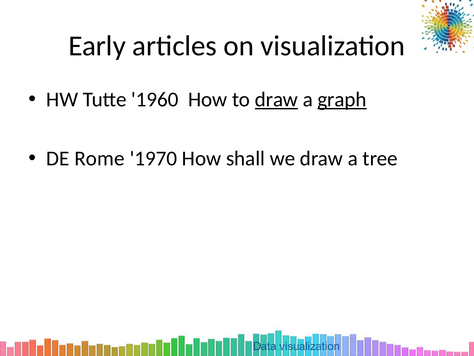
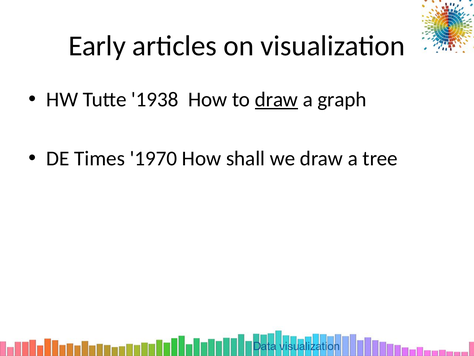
1960: 1960 -> 1938
graph underline: present -> none
Rome: Rome -> Times
